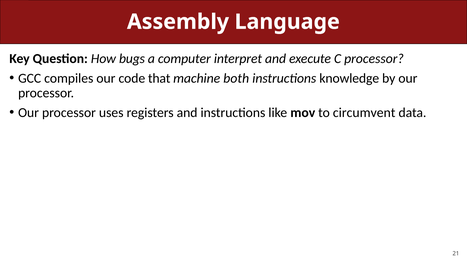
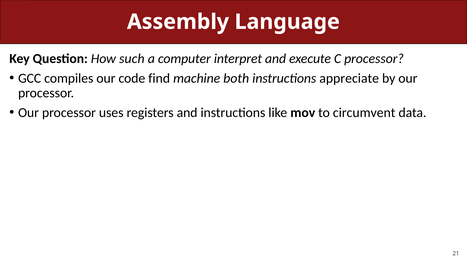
bugs: bugs -> such
that: that -> find
knowledge: knowledge -> appreciate
